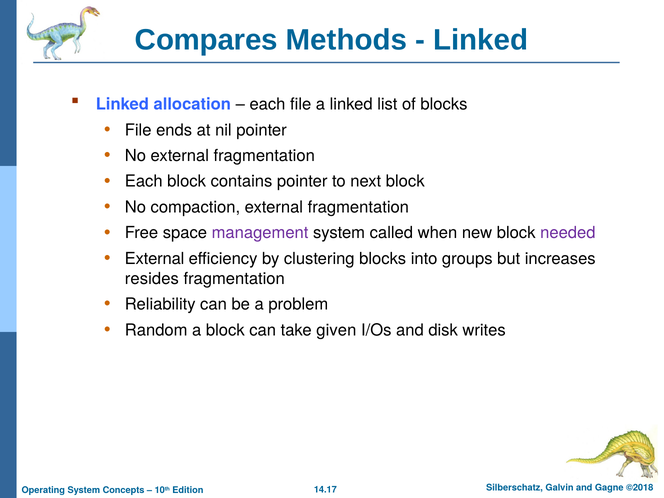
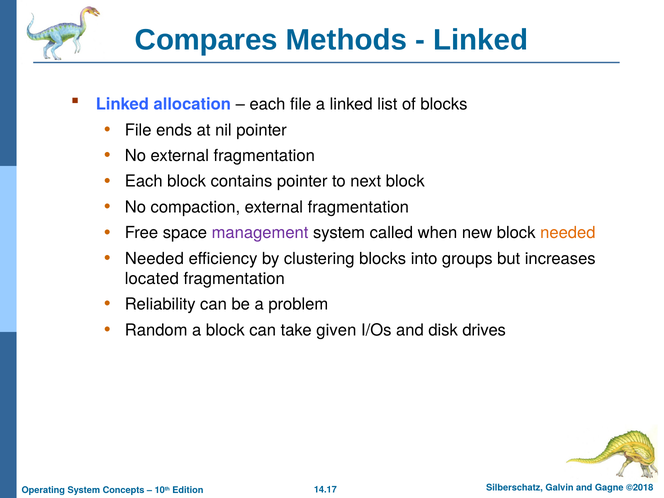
needed at (568, 233) colour: purple -> orange
External at (155, 259): External -> Needed
resides: resides -> located
writes: writes -> drives
